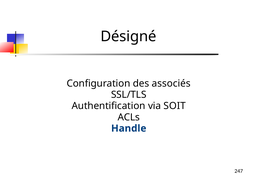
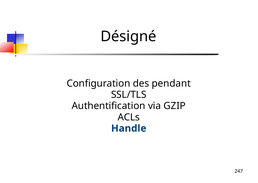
associés: associés -> pendant
SOIT: SOIT -> GZIP
